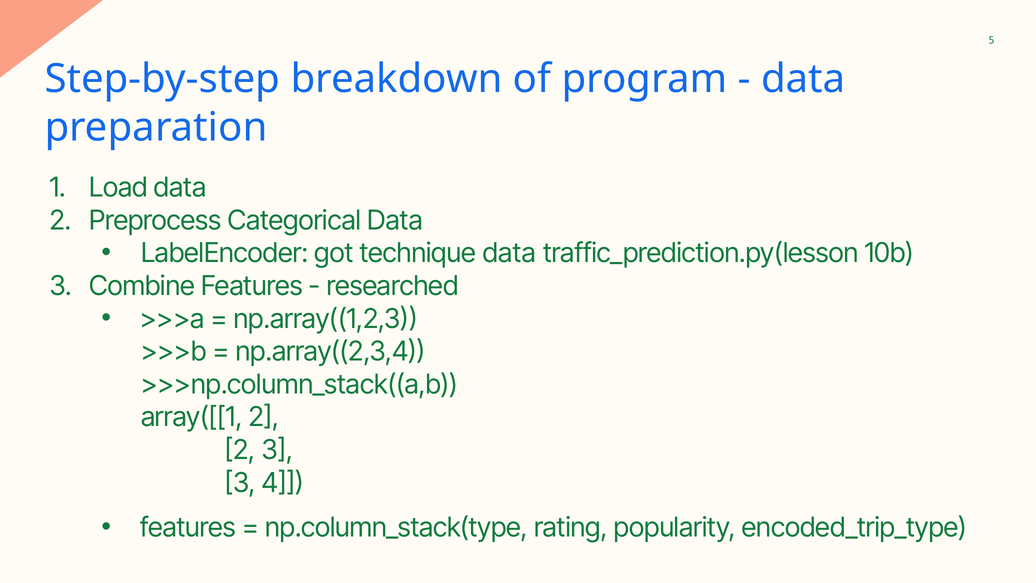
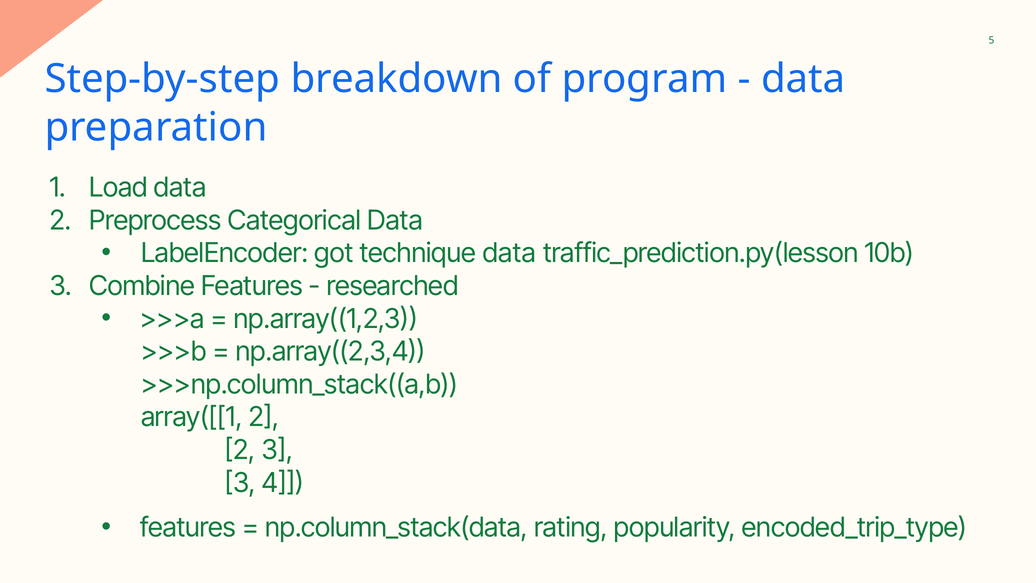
np.column_stack(type: np.column_stack(type -> np.column_stack(data
